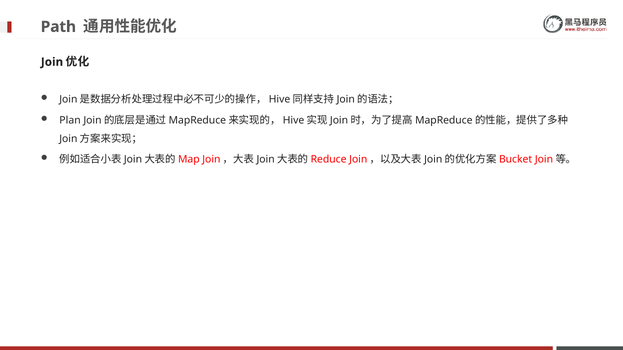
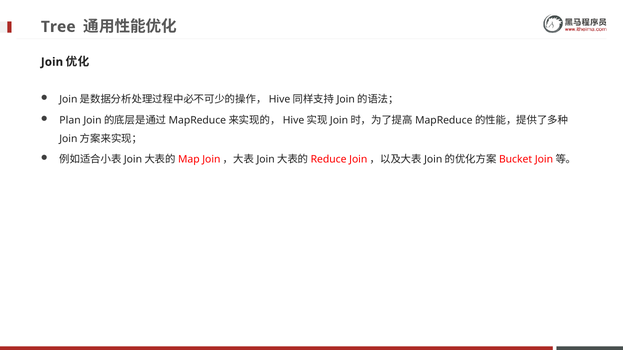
Path: Path -> Tree
